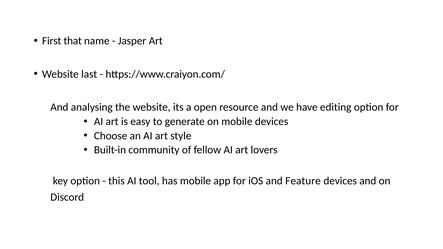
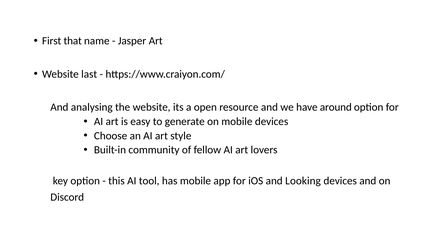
editing: editing -> around
Feature: Feature -> Looking
